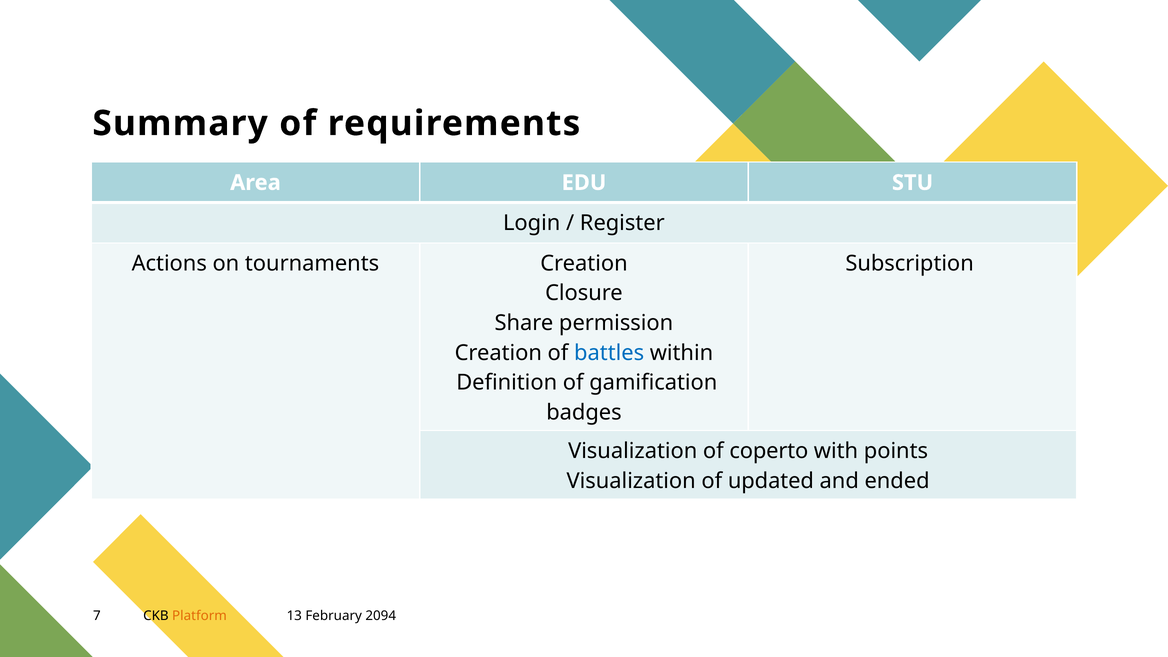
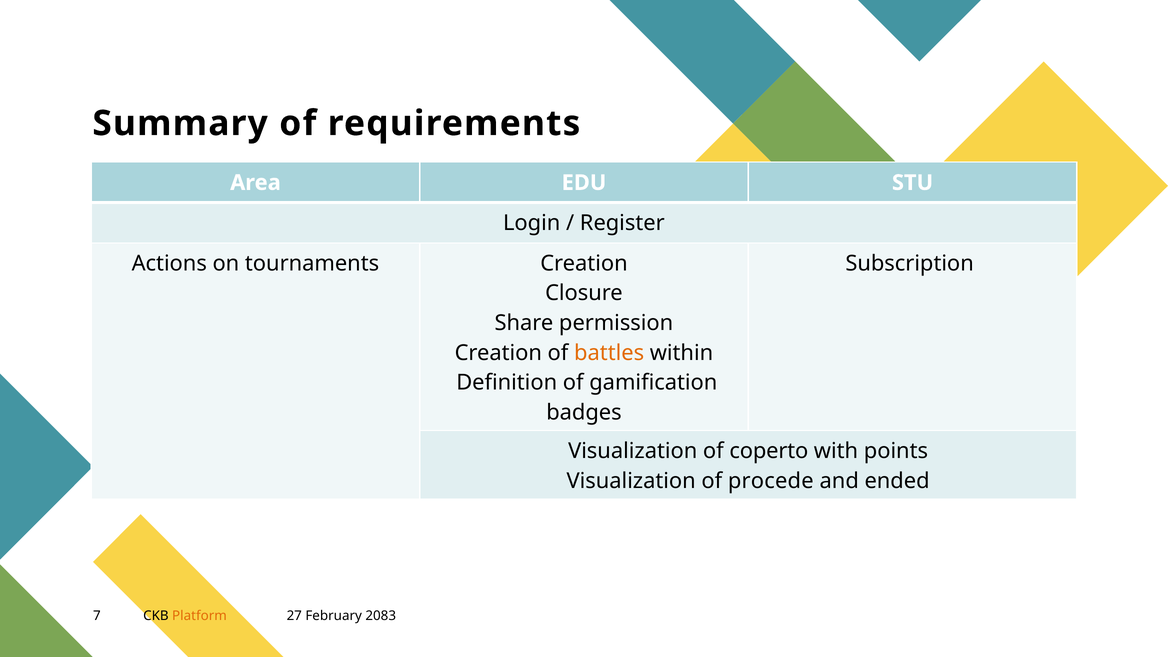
battles colour: blue -> orange
updated: updated -> procede
13: 13 -> 27
2094: 2094 -> 2083
